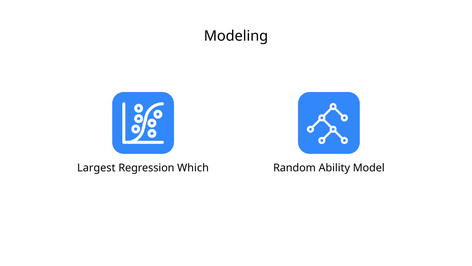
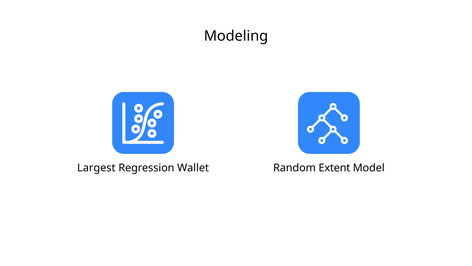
Which: Which -> Wallet
Ability: Ability -> Extent
